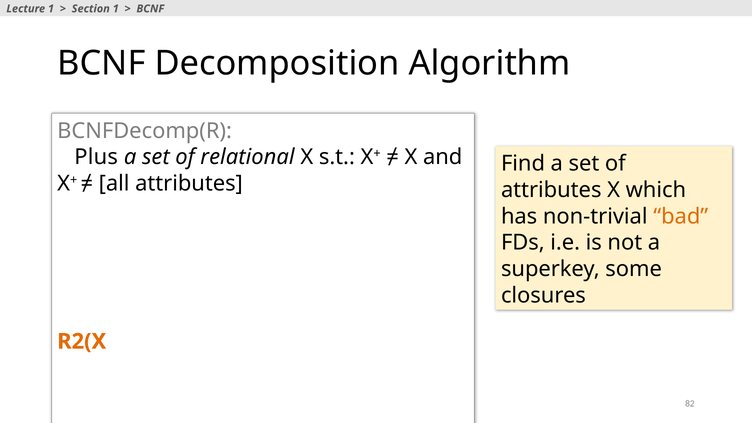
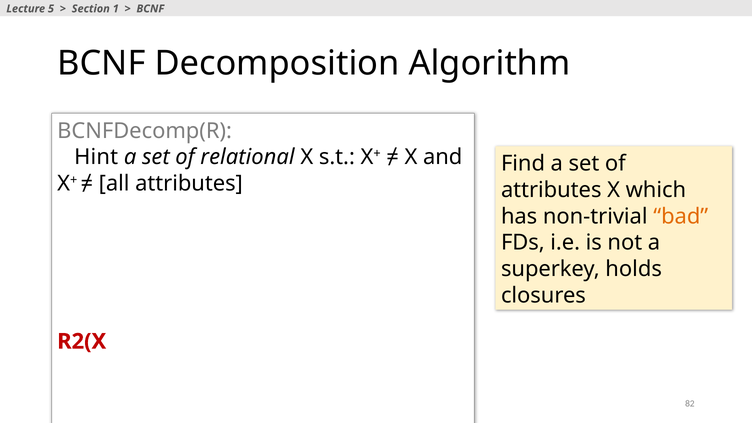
Lecture 1: 1 -> 5
Plus: Plus -> Hint
some: some -> holds
R2(X colour: orange -> red
